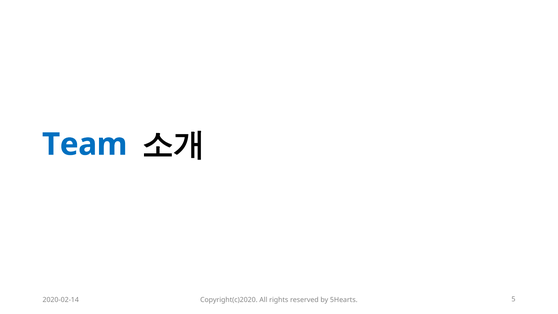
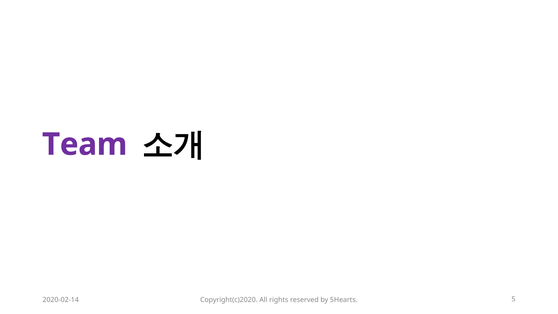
Team colour: blue -> purple
